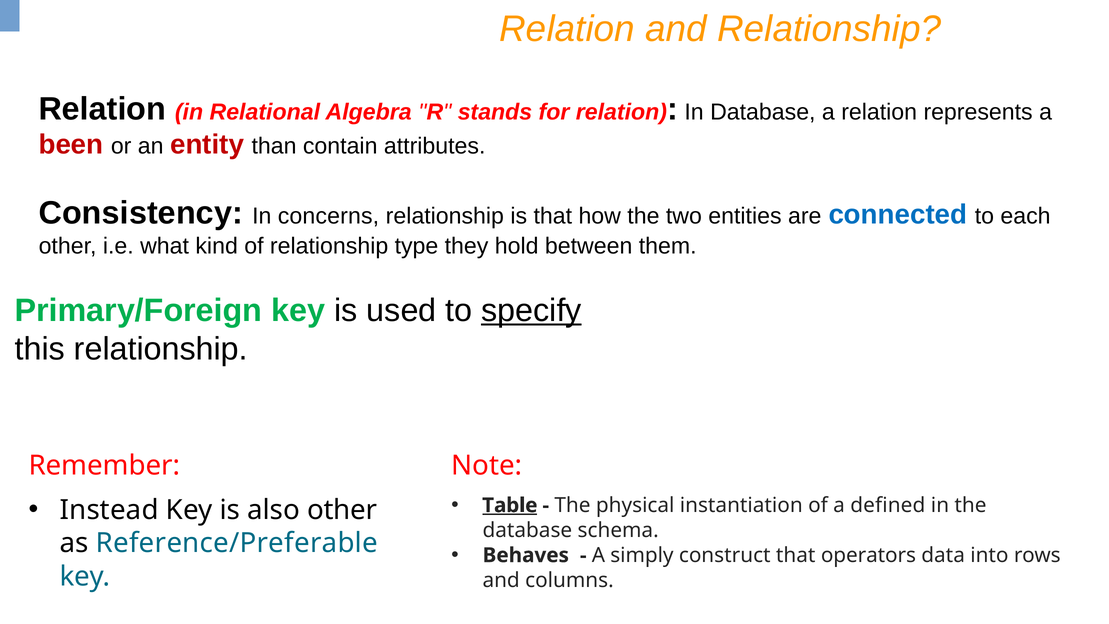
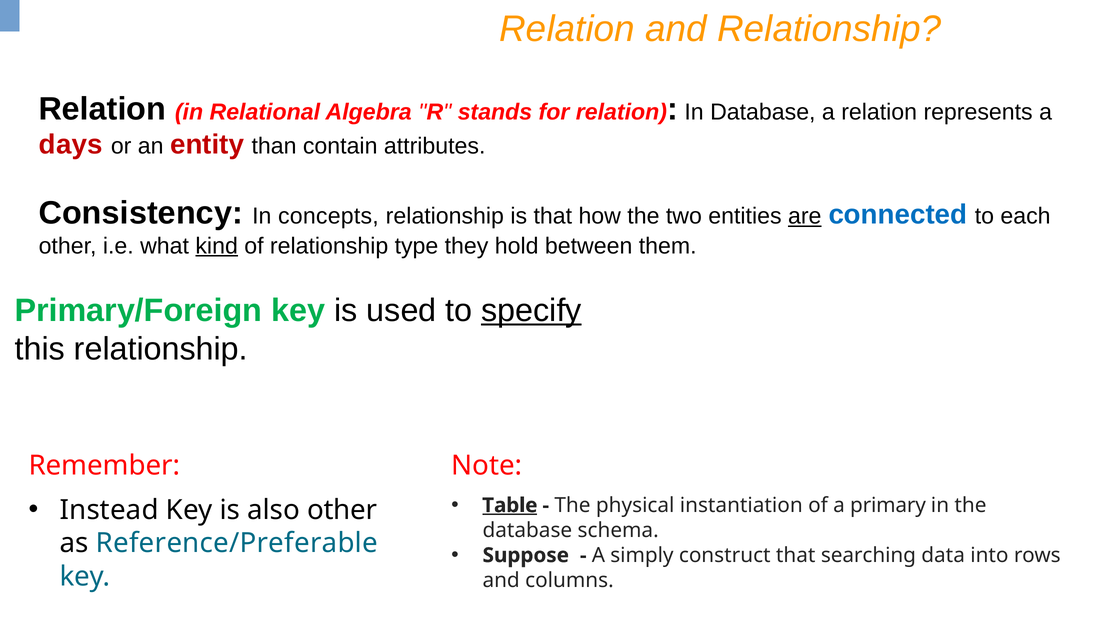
been: been -> days
concerns: concerns -> concepts
are underline: none -> present
kind underline: none -> present
defined: defined -> primary
Behaves: Behaves -> Suppose
operators: operators -> searching
